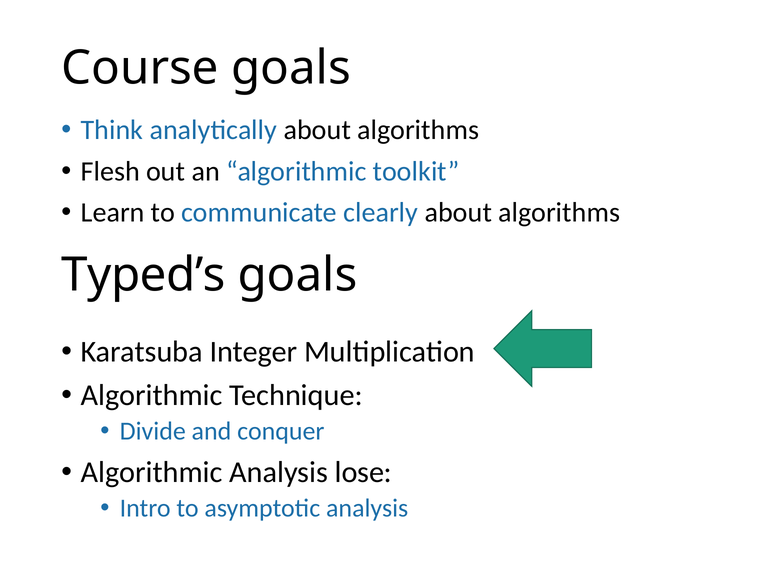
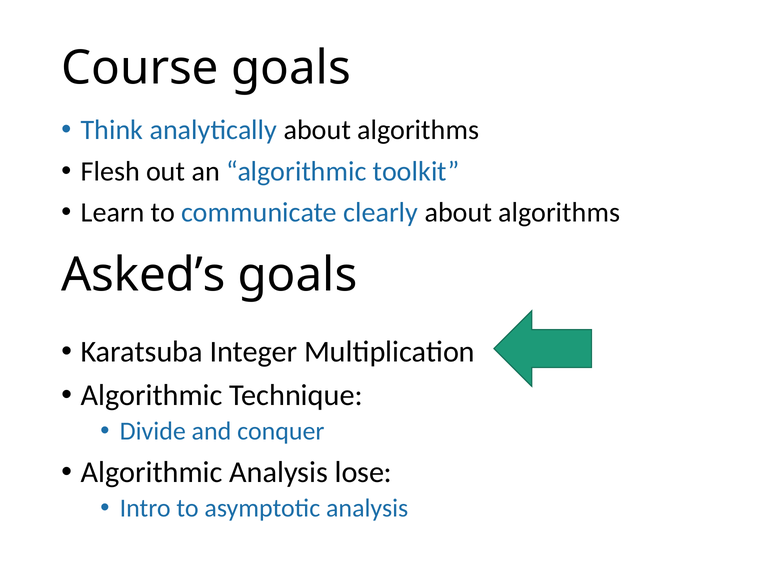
Typed’s: Typed’s -> Asked’s
